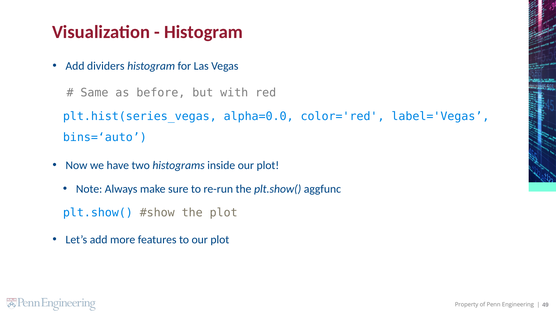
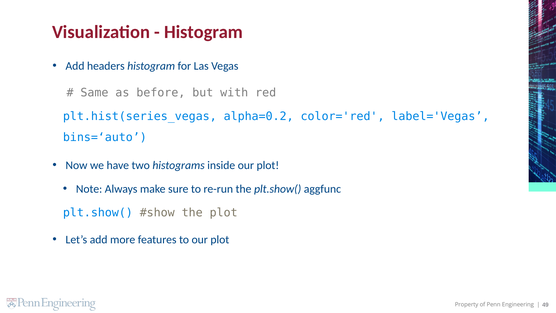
dividers: dividers -> headers
alpha=0.0: alpha=0.0 -> alpha=0.2
